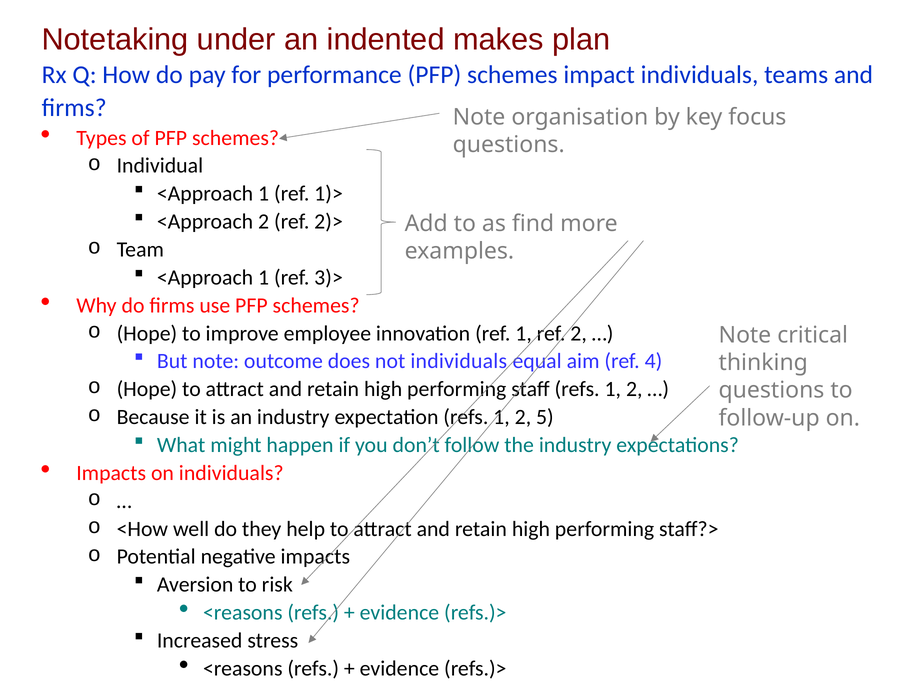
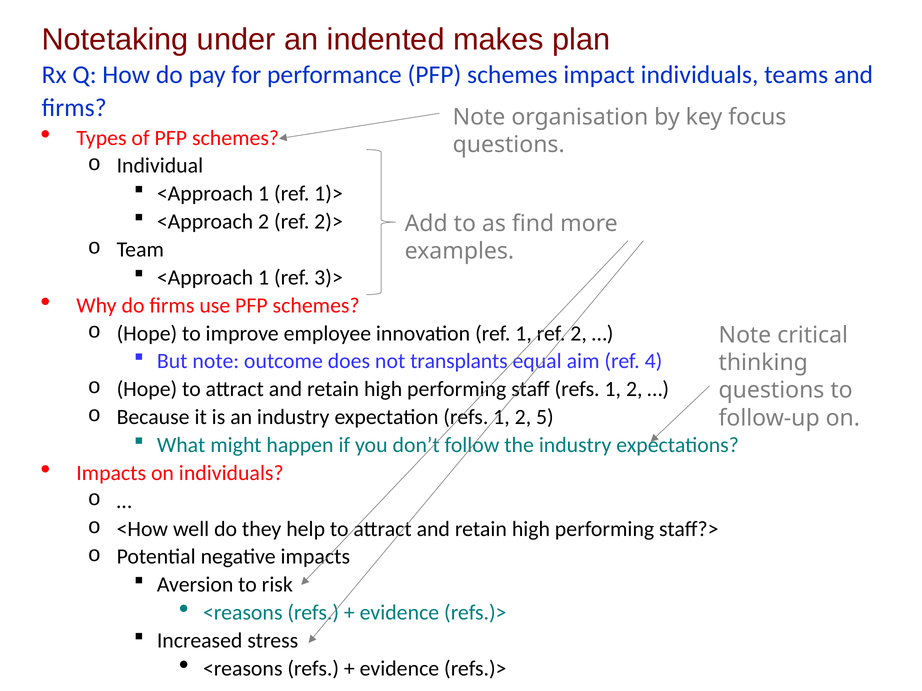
not individuals: individuals -> transplants
